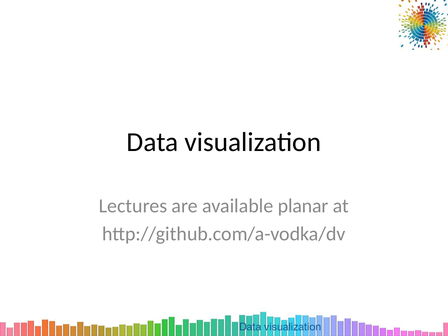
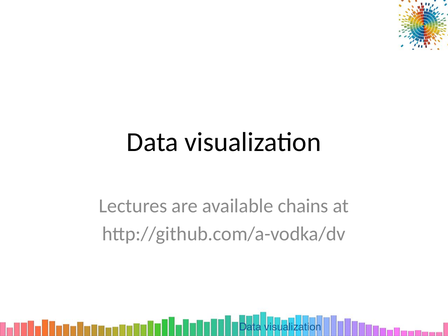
planar: planar -> chains
